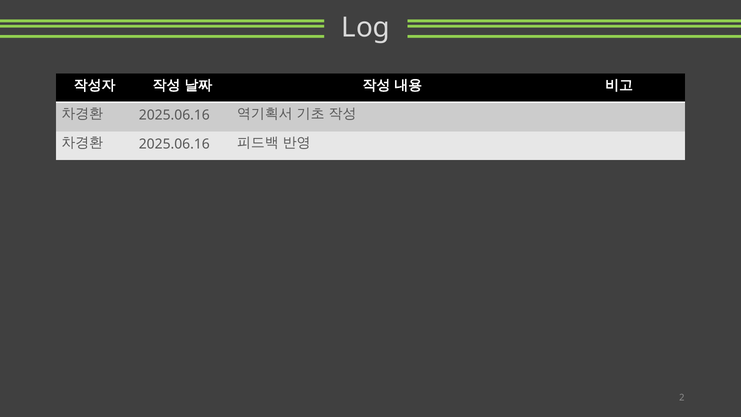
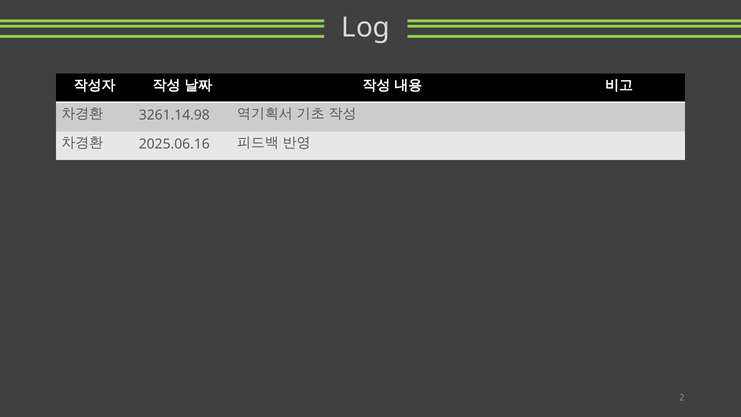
2025.06.16 at (174, 115): 2025.06.16 -> 3261.14.98
